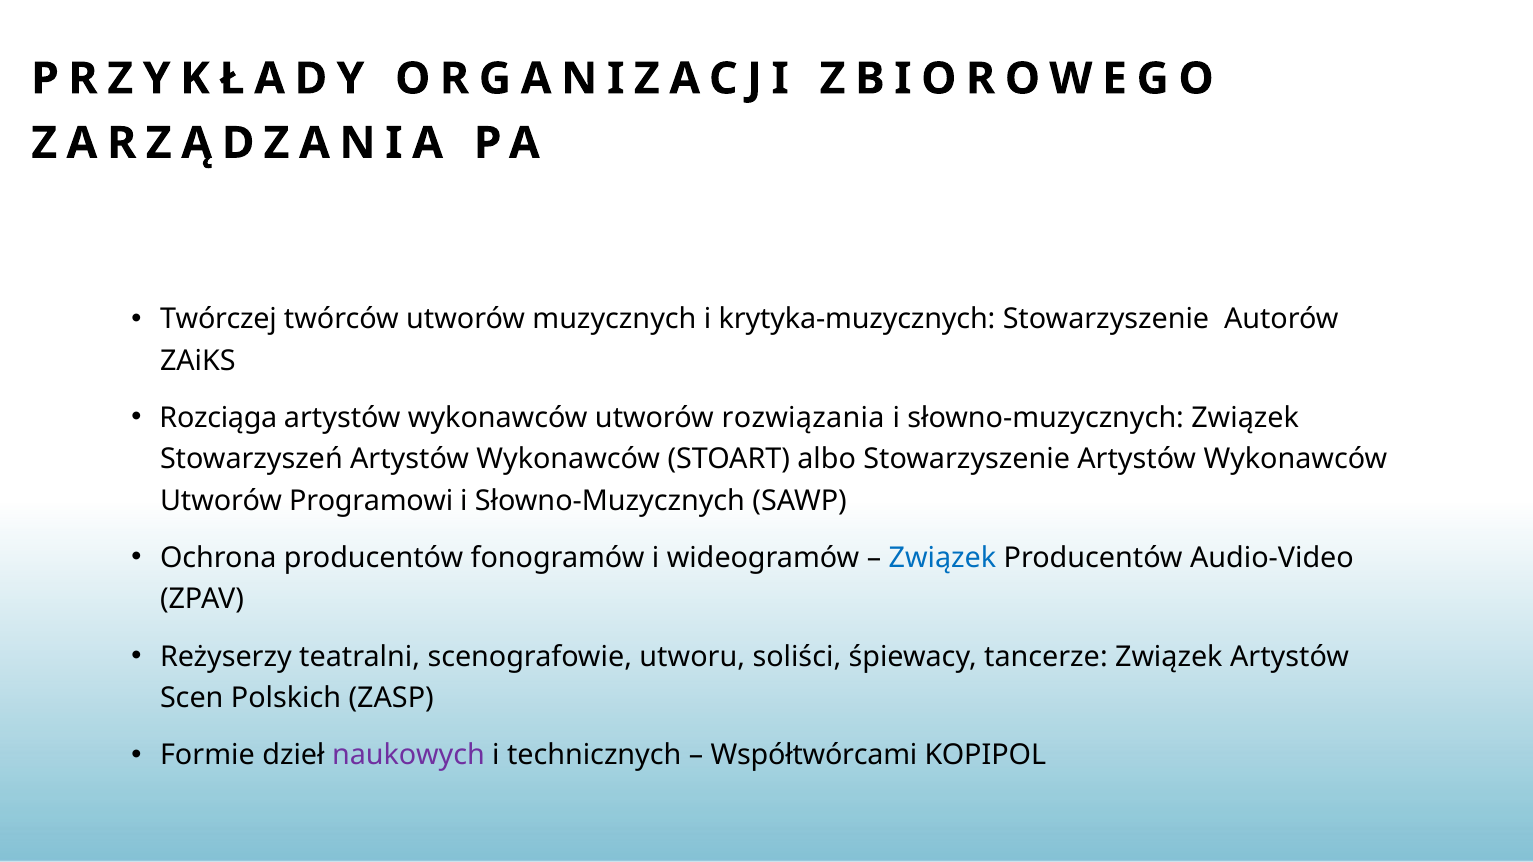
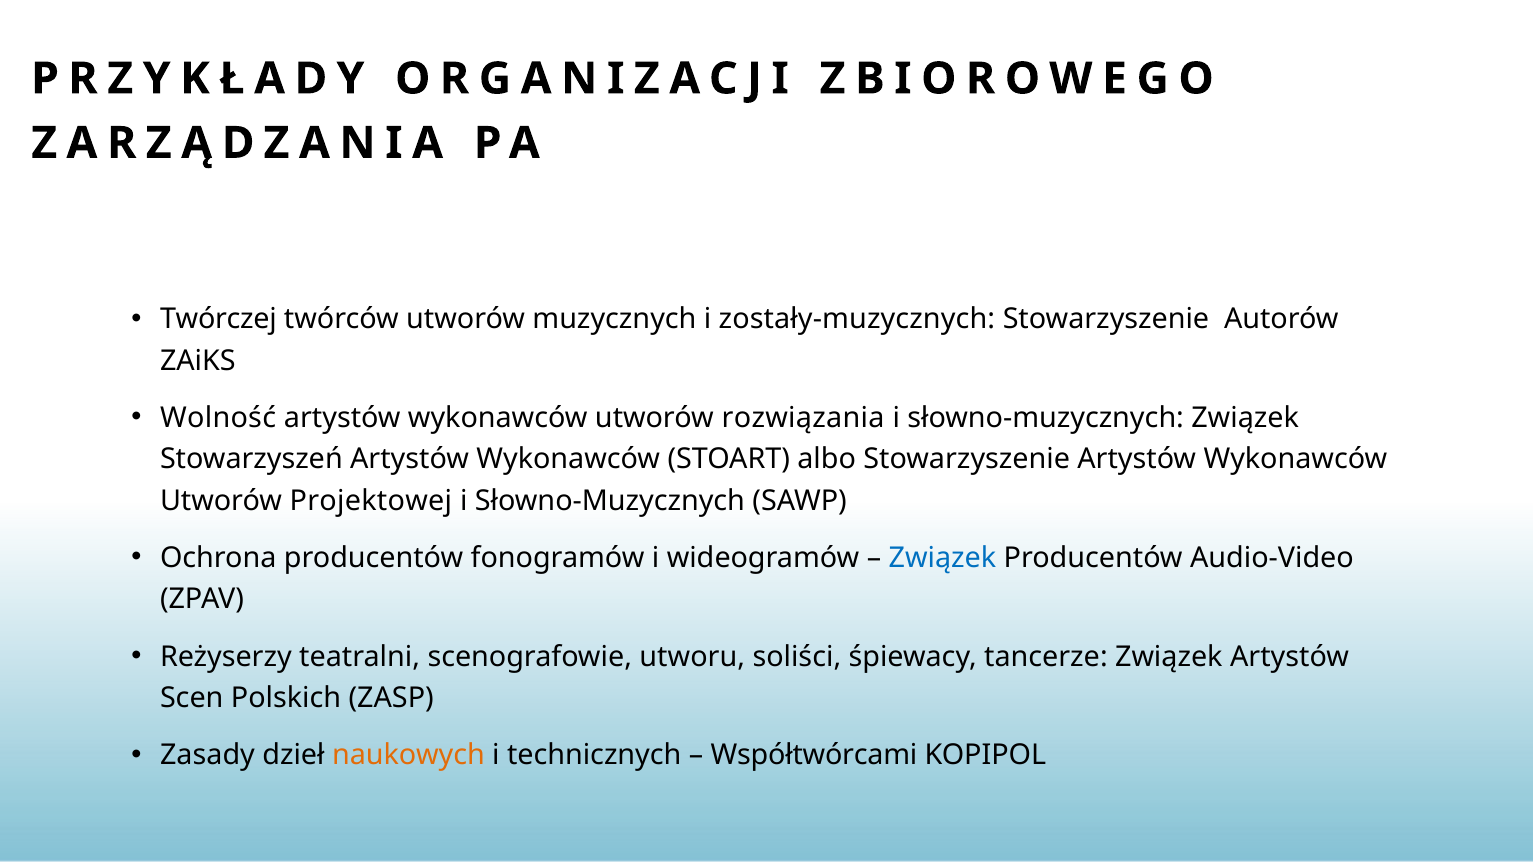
krytyka-muzycznych: krytyka-muzycznych -> zostały-muzycznych
Rozciąga: Rozciąga -> Wolność
Programowi: Programowi -> Projektowej
Formie: Formie -> Zasady
naukowych colour: purple -> orange
